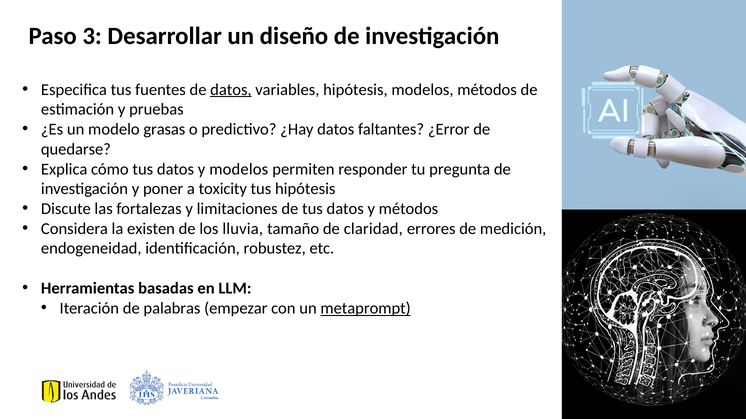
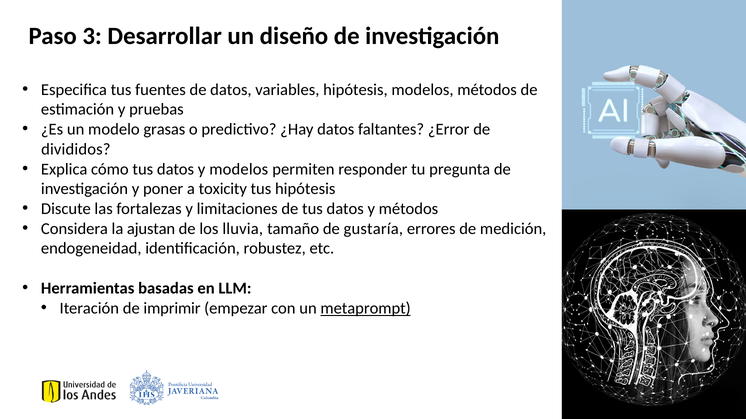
datos at (231, 90) underline: present -> none
quedarse: quedarse -> divididos
existen: existen -> ajustan
claridad: claridad -> gustaría
palabras: palabras -> imprimir
